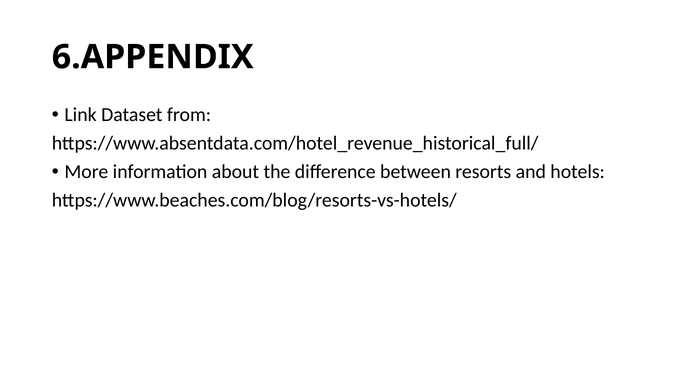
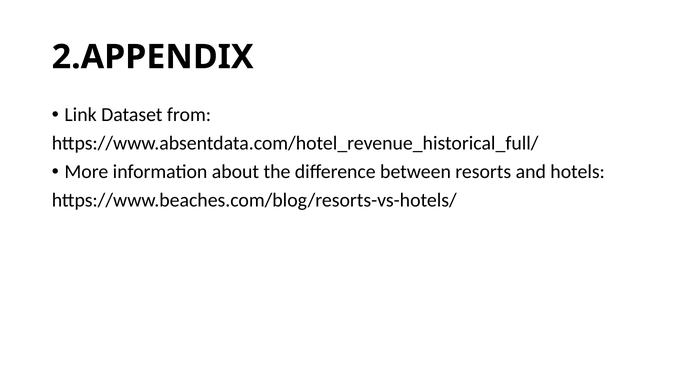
6.APPENDIX: 6.APPENDIX -> 2.APPENDIX
